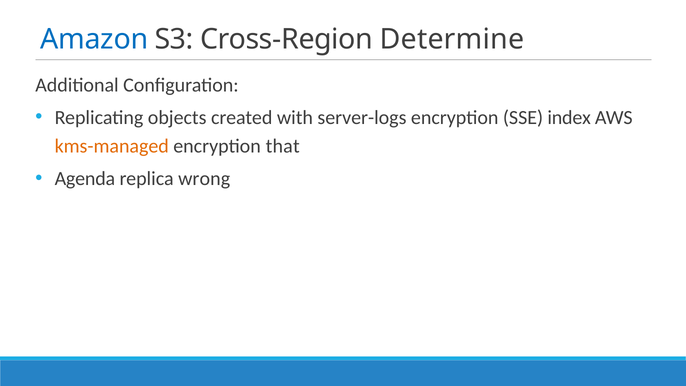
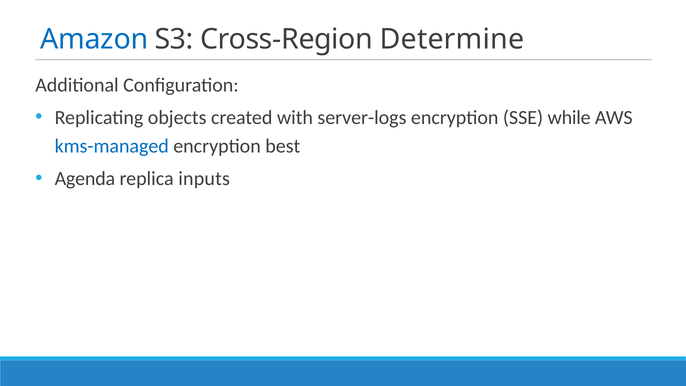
index: index -> while
kms-managed colour: orange -> blue
that: that -> best
wrong: wrong -> inputs
